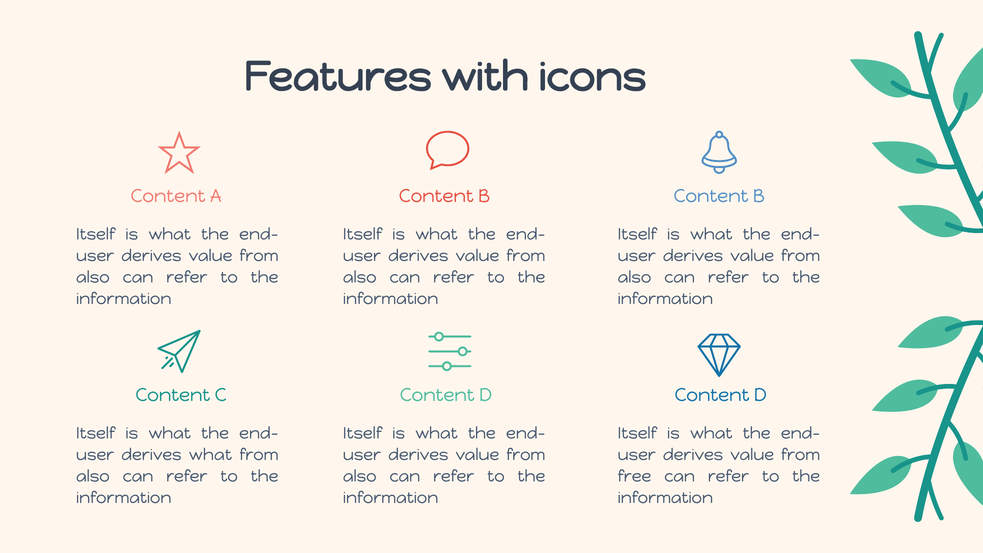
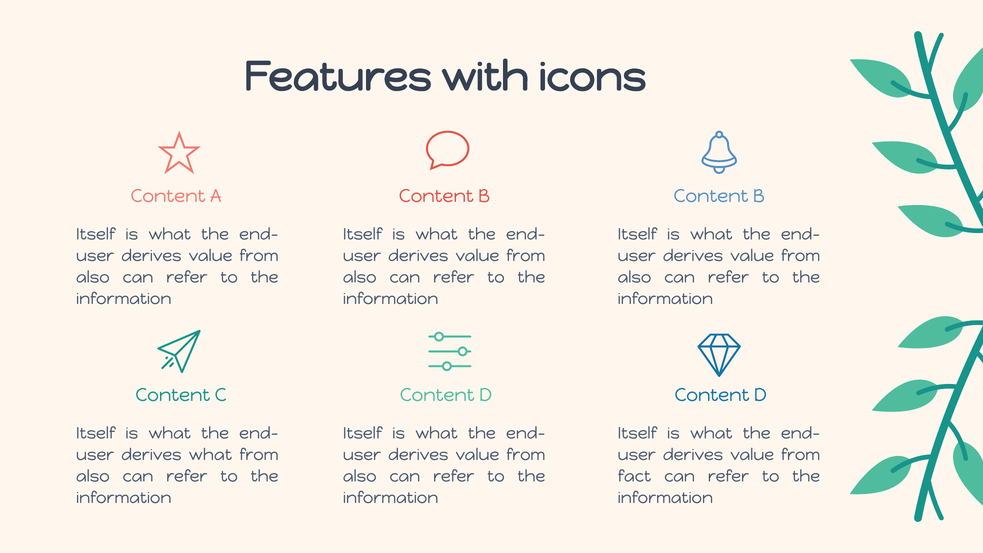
free: free -> fact
